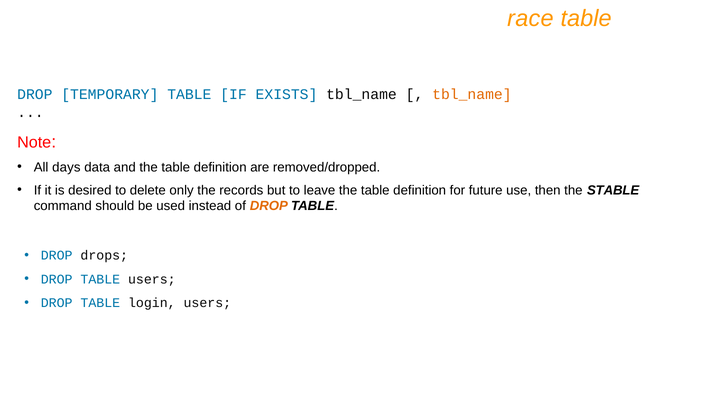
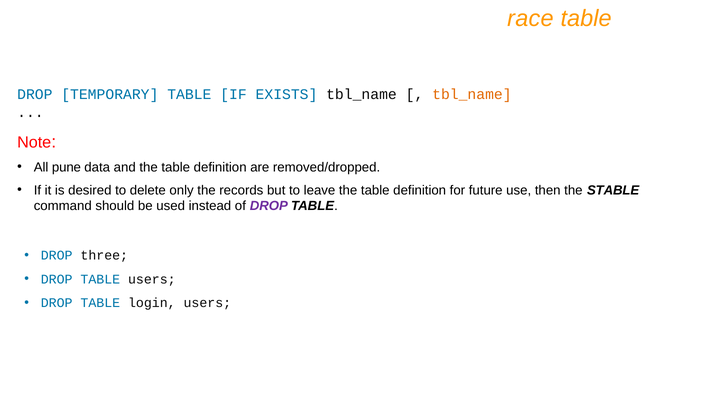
days: days -> pune
DROP at (269, 206) colour: orange -> purple
drops: drops -> three
